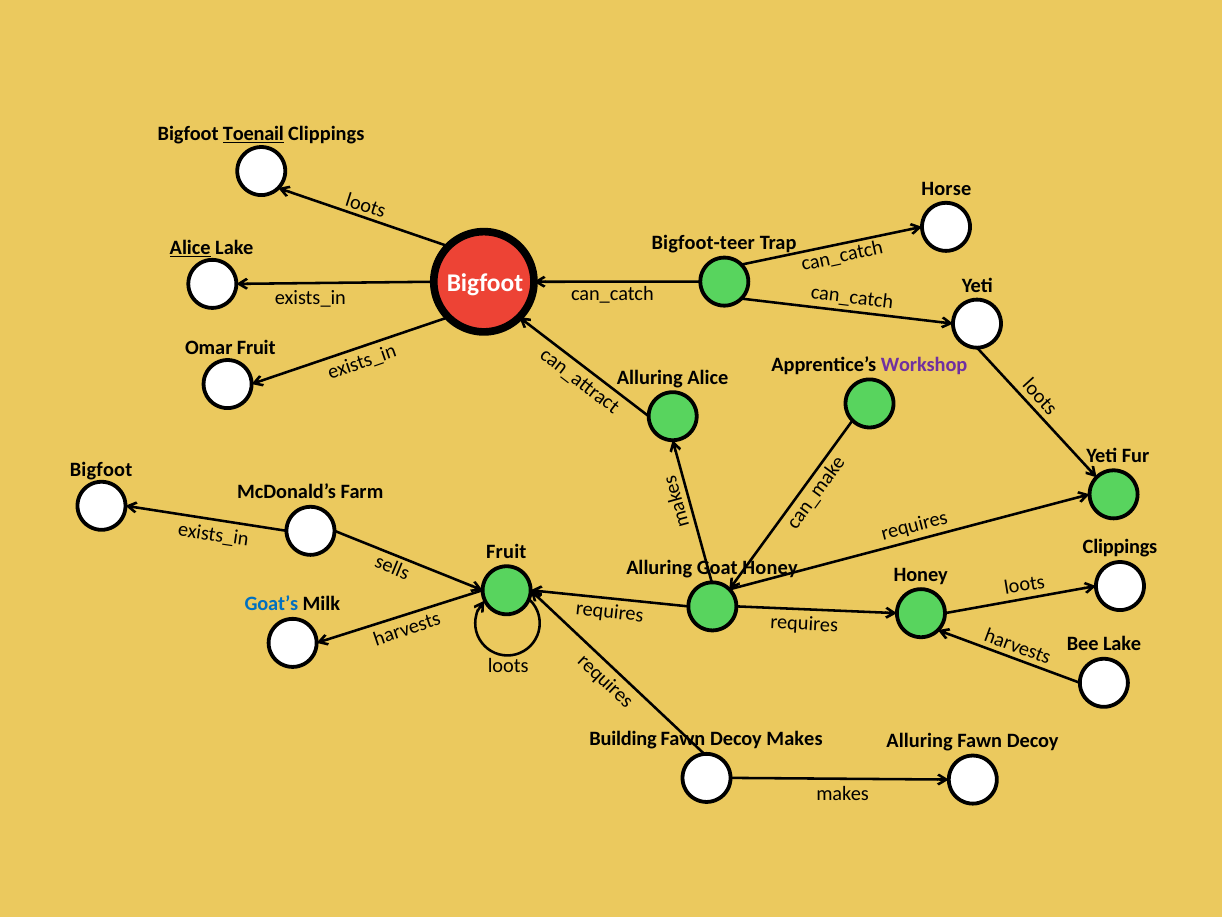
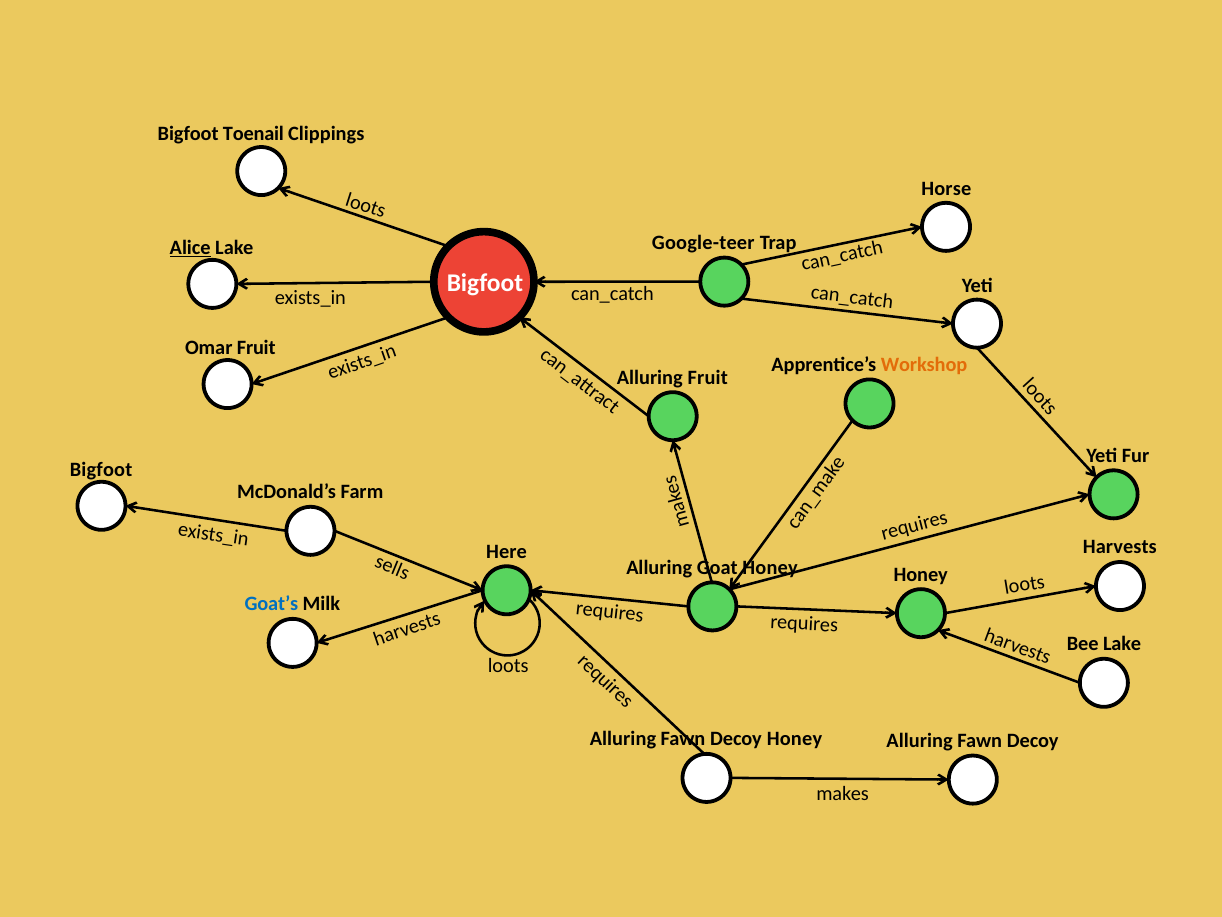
Toenail underline: present -> none
Bigfoot-teer: Bigfoot-teer -> Google-teer
Workshop colour: purple -> orange
Alluring Alice: Alice -> Fruit
Clippings at (1120, 547): Clippings -> Harvests
Fruit at (506, 551): Fruit -> Here
Building at (623, 739): Building -> Alluring
Makes at (795, 739): Makes -> Honey
